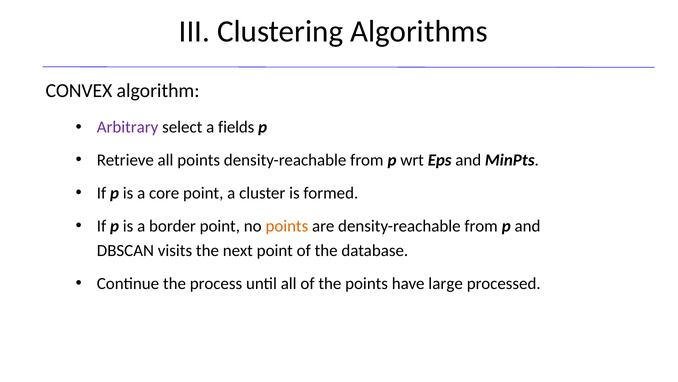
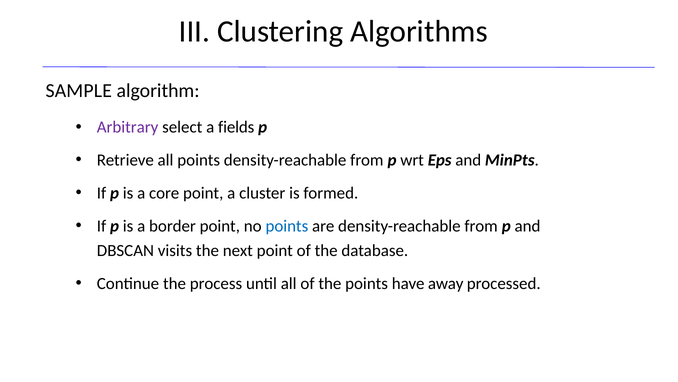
CONVEX: CONVEX -> SAMPLE
points at (287, 226) colour: orange -> blue
large: large -> away
